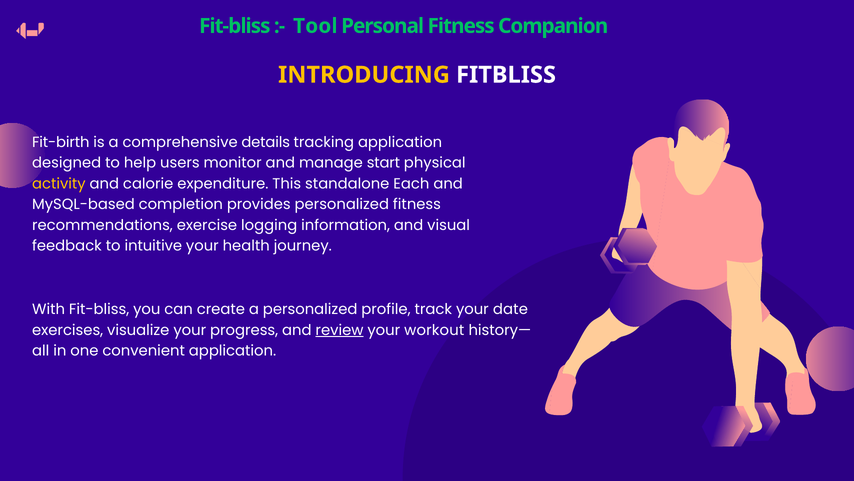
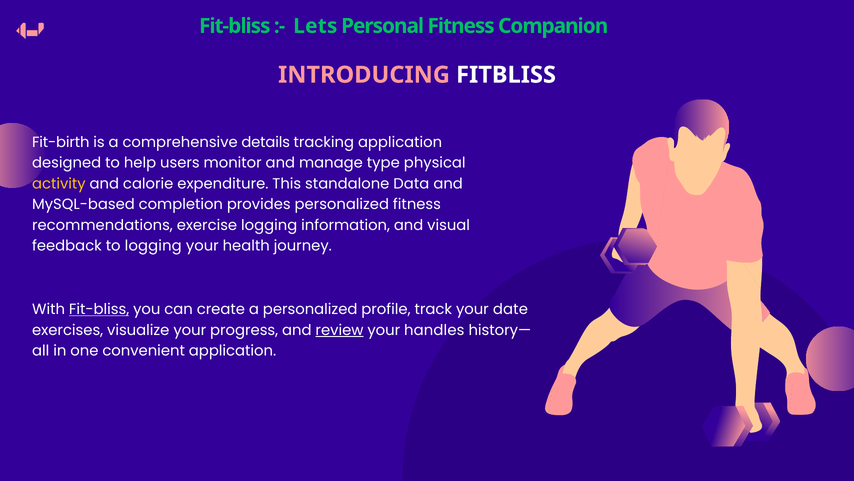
Tool: Tool -> Lets
INTRODUCING colour: yellow -> pink
start: start -> type
Each: Each -> Data
to intuitive: intuitive -> logging
Fit-bliss at (99, 309) underline: none -> present
workout: workout -> handles
